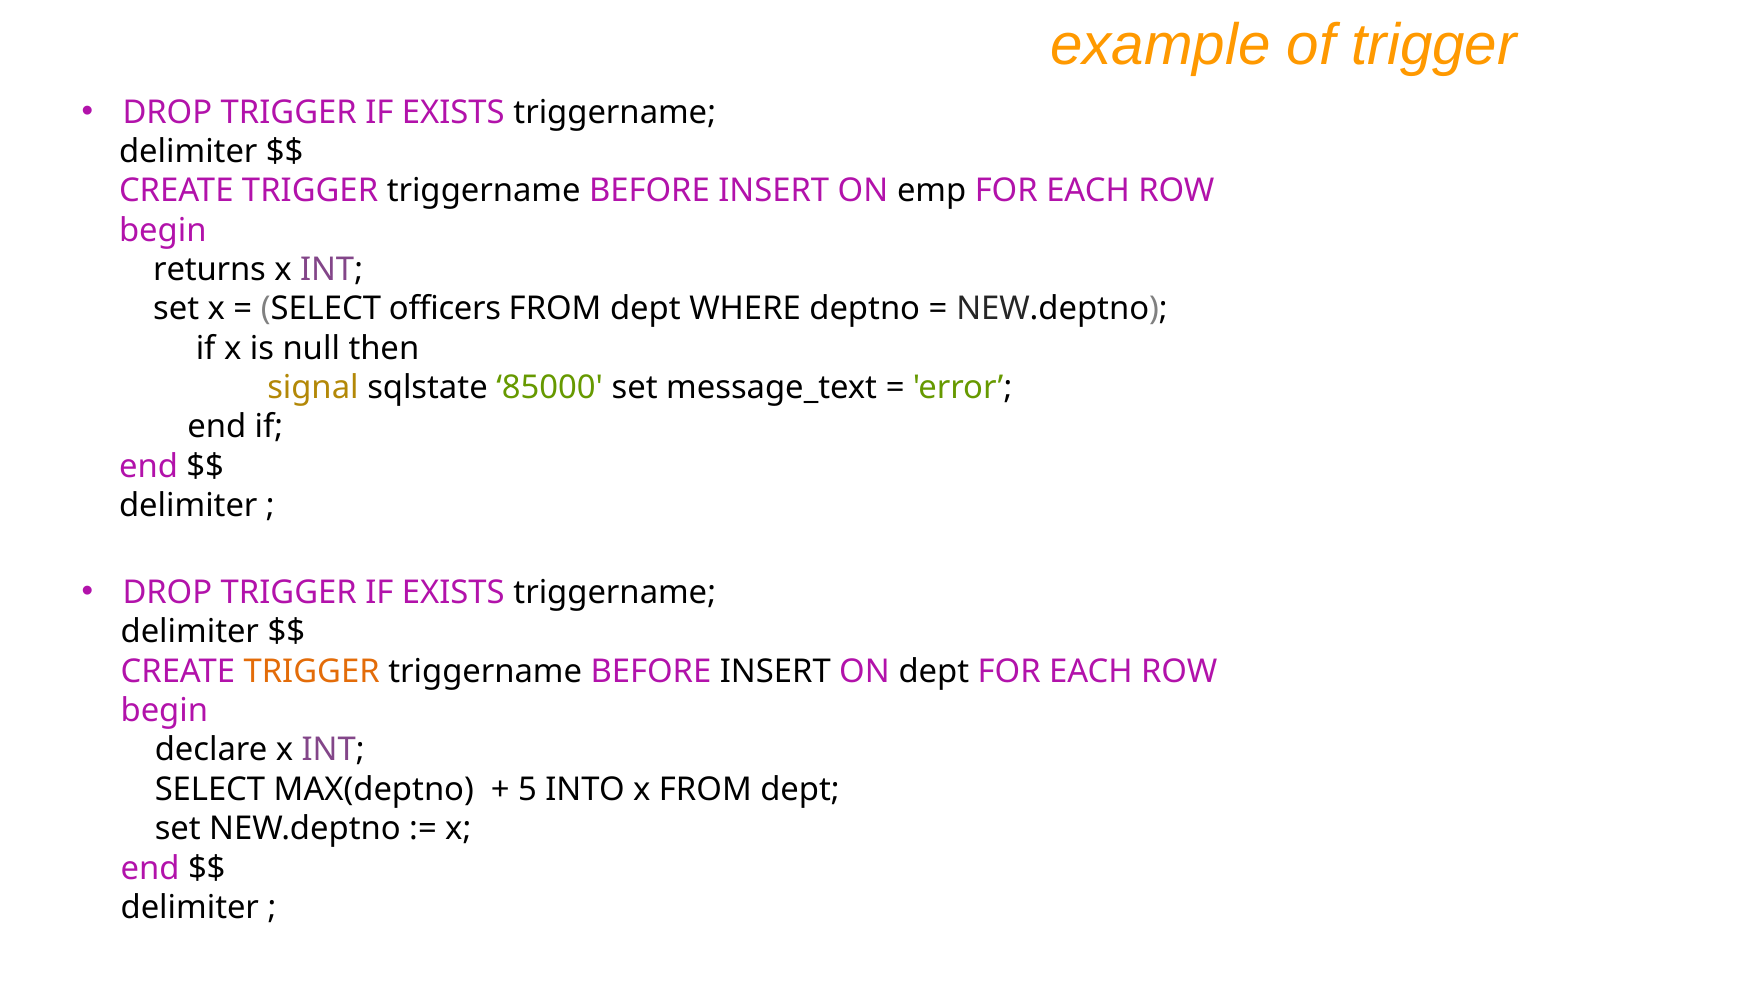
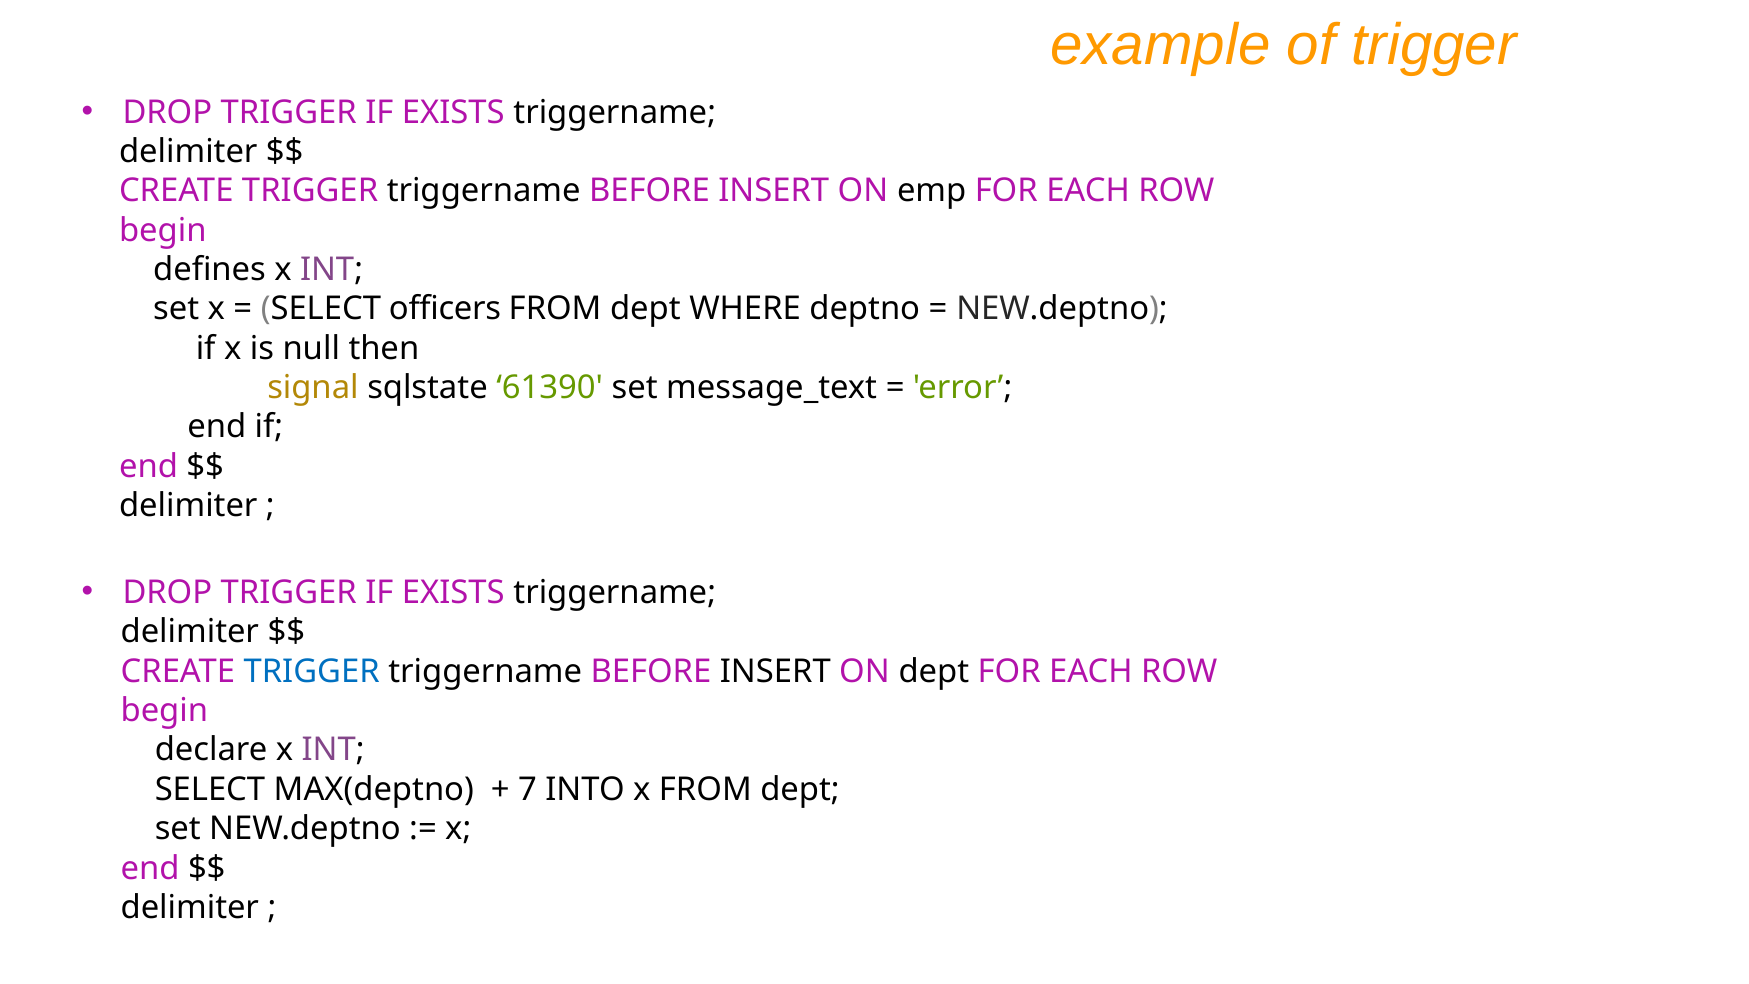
returns: returns -> defines
85000: 85000 -> 61390
TRIGGER at (312, 671) colour: orange -> blue
5: 5 -> 7
